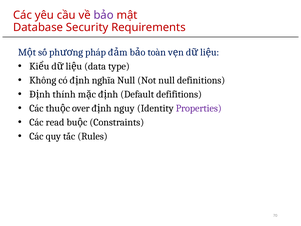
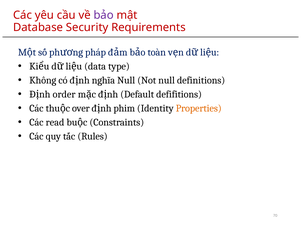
thính: thính -> order
nguy: nguy -> phim
Properties colour: purple -> orange
